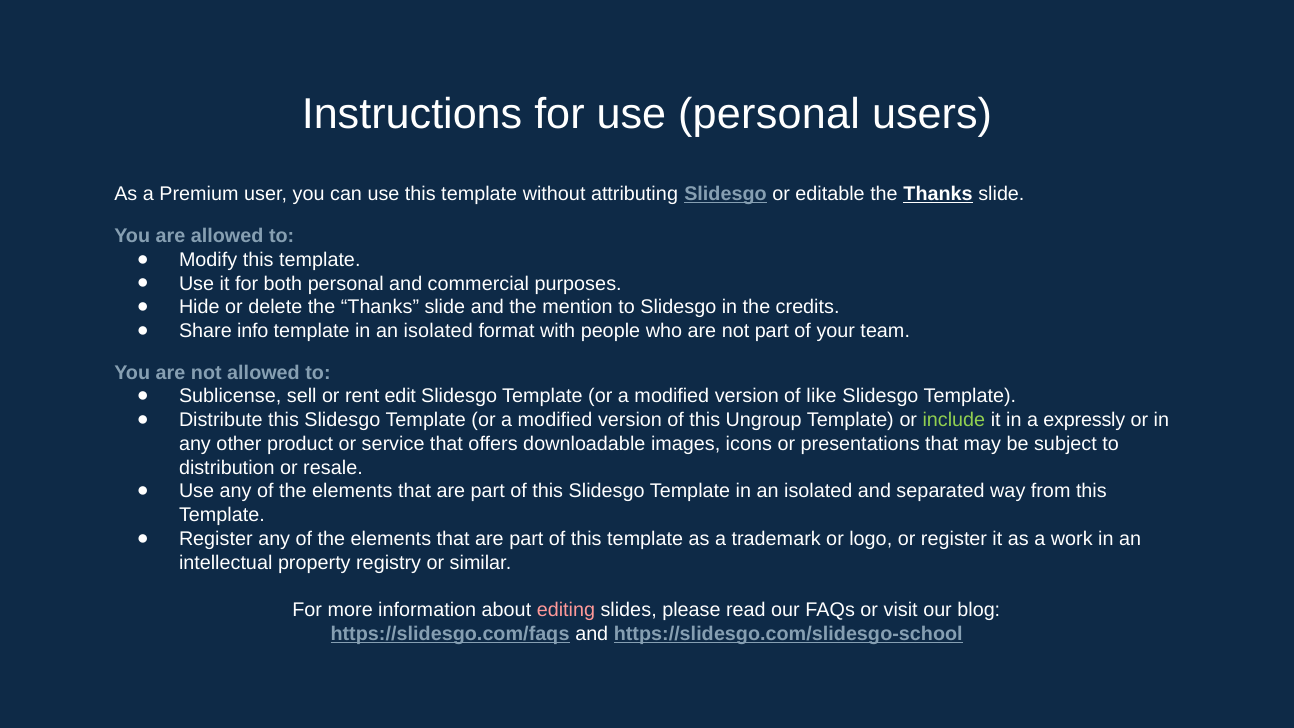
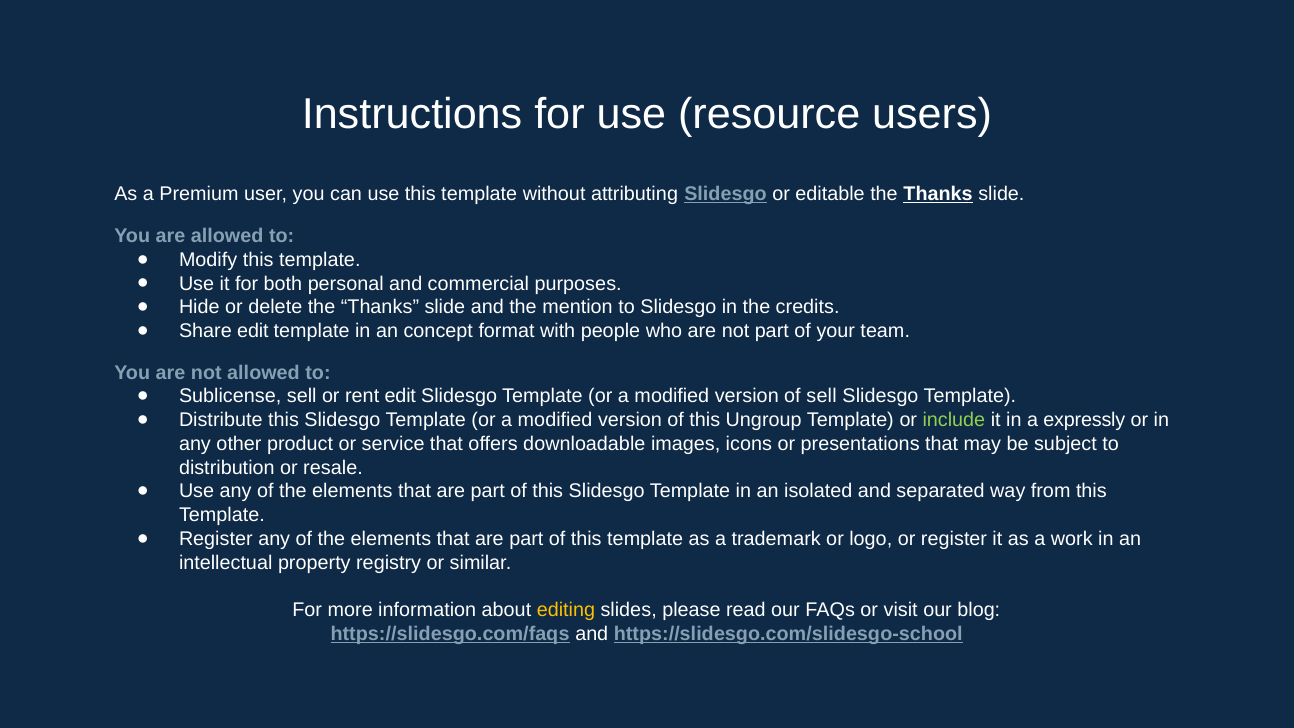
use personal: personal -> resource
Share info: info -> edit
isolated at (438, 331): isolated -> concept
of like: like -> sell
editing colour: pink -> yellow
